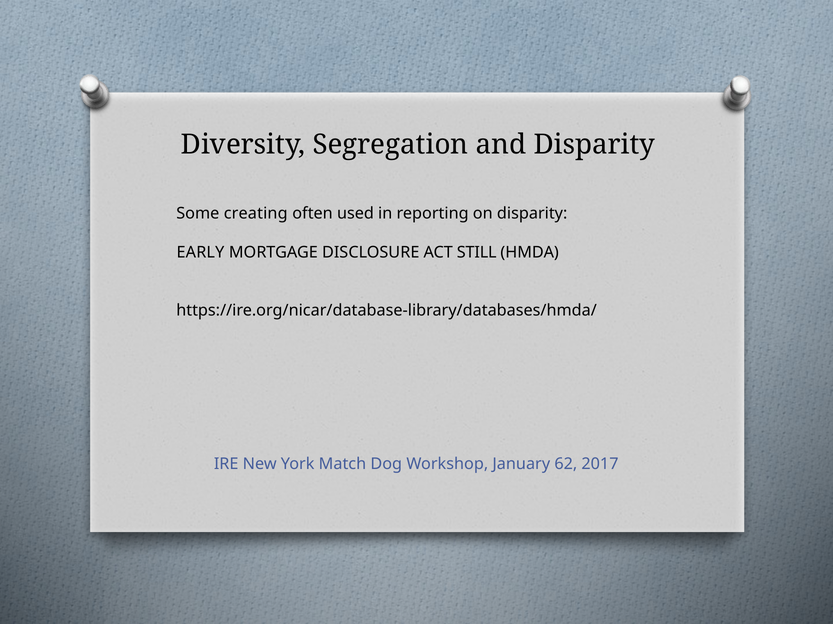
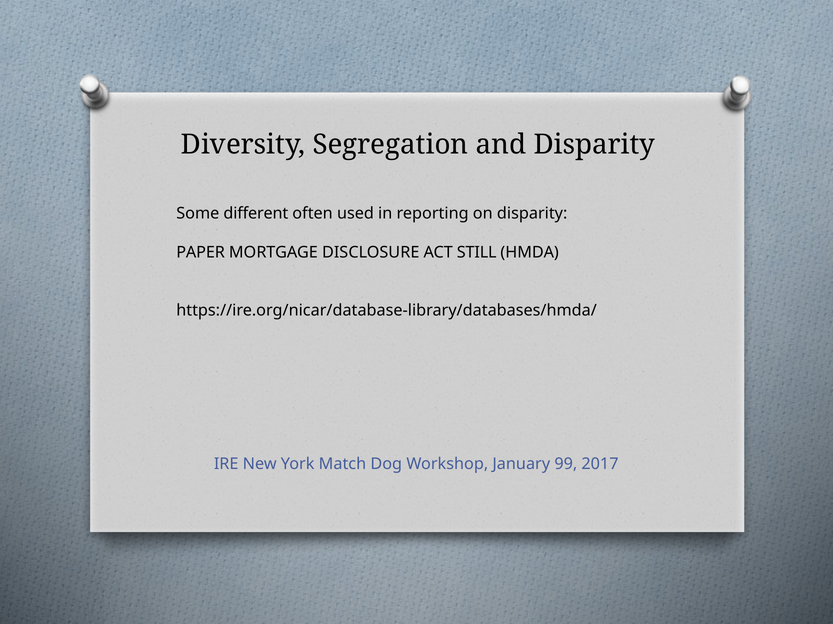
creating: creating -> different
EARLY: EARLY -> PAPER
62: 62 -> 99
